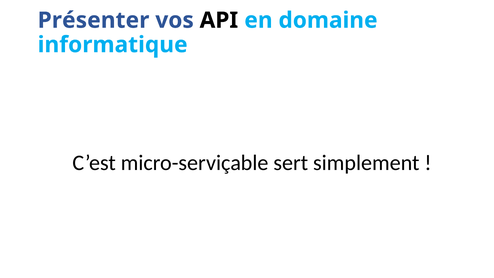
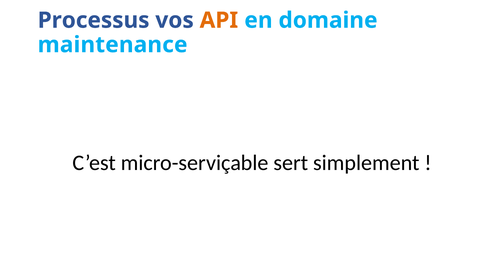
Présenter: Présenter -> Processus
API colour: black -> orange
informatique: informatique -> maintenance
